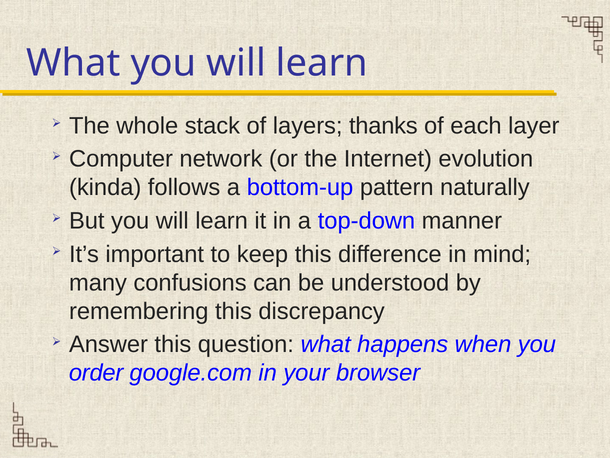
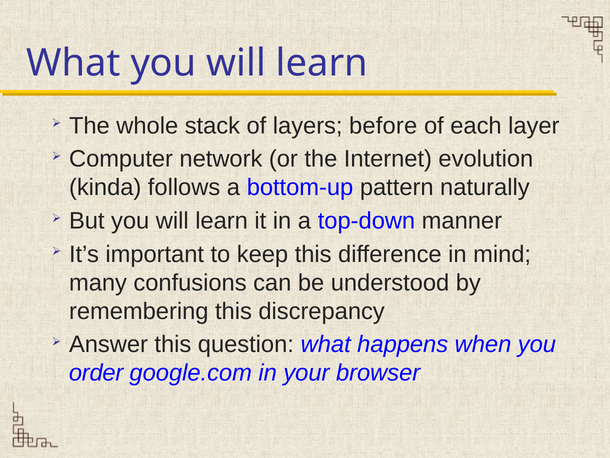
thanks: thanks -> before
